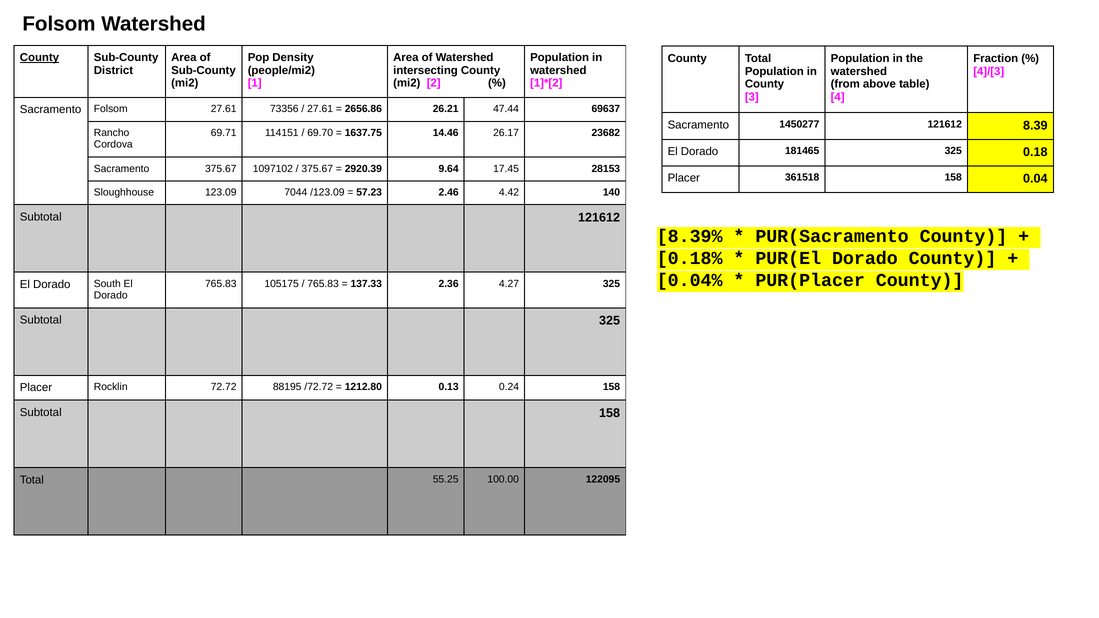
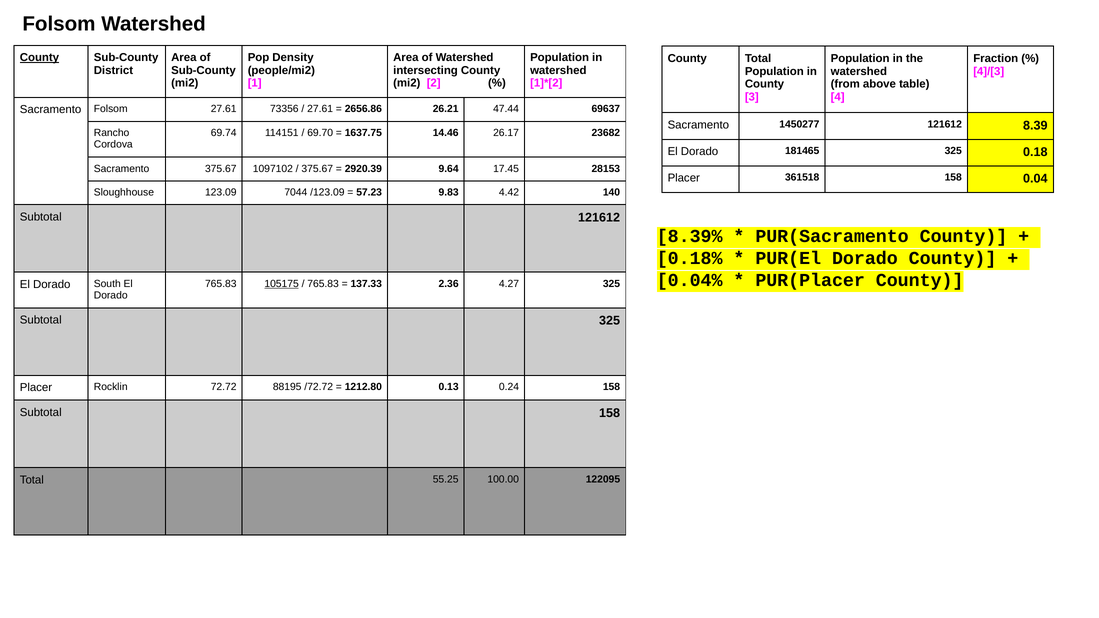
69.71: 69.71 -> 69.74
2.46: 2.46 -> 9.83
105175 underline: none -> present
